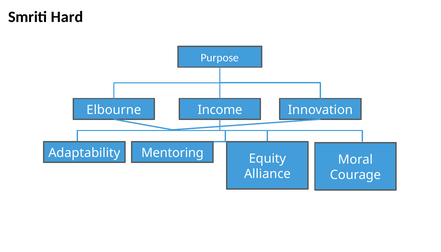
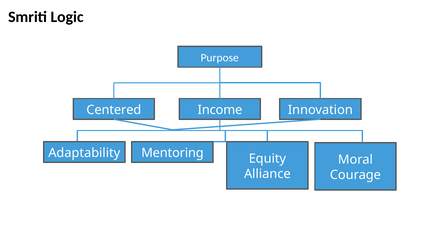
Hard: Hard -> Logic
Elbourne: Elbourne -> Centered
